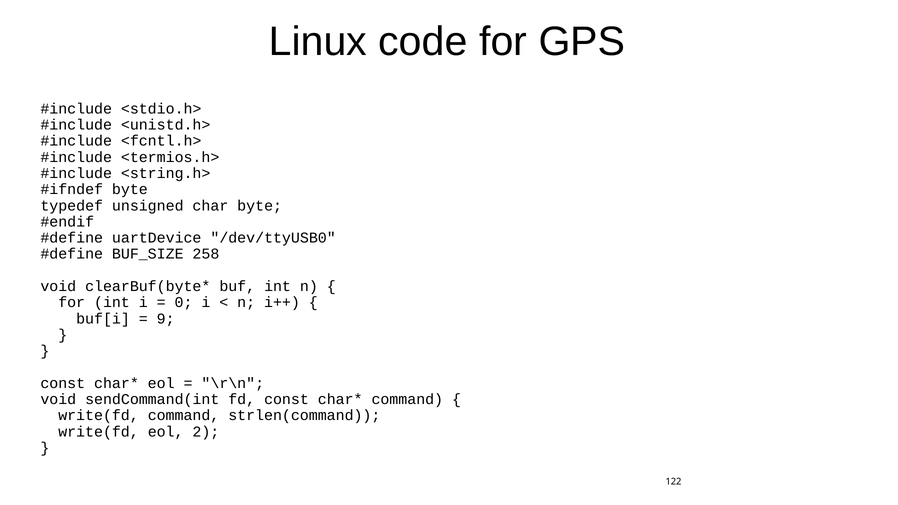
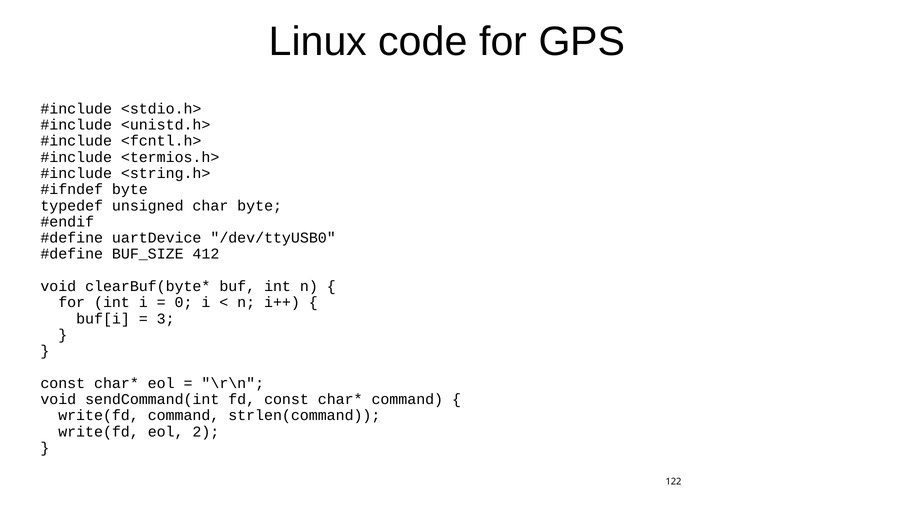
258: 258 -> 412
9: 9 -> 3
